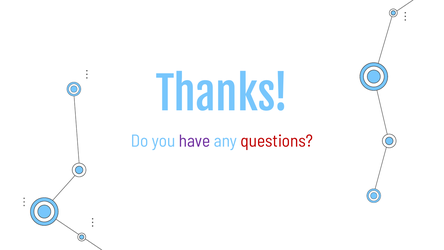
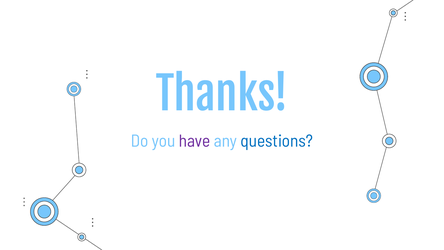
questions colour: red -> blue
